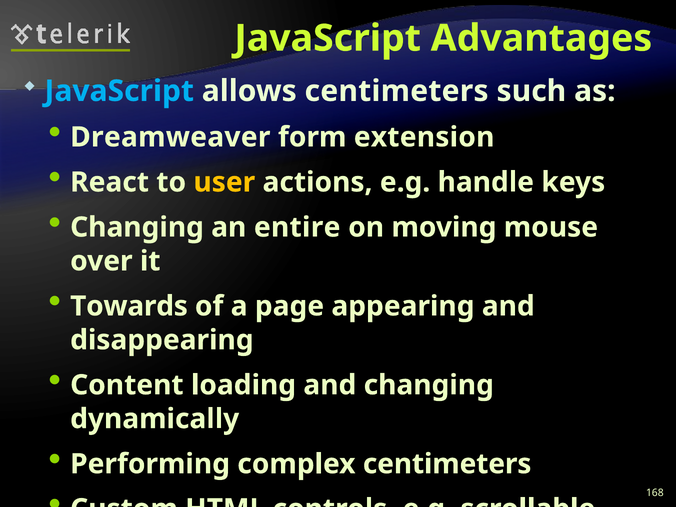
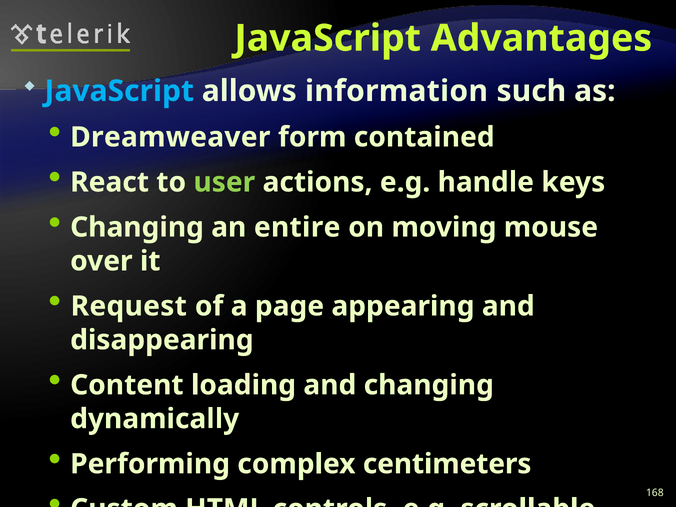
allows centimeters: centimeters -> information
extension: extension -> contained
user colour: yellow -> light green
Towards: Towards -> Request
